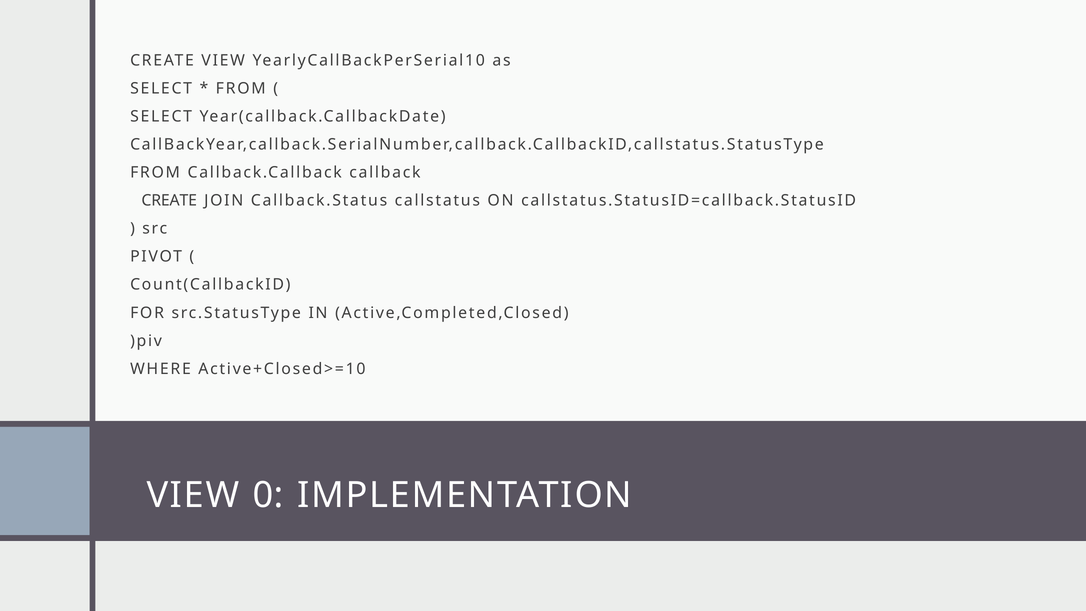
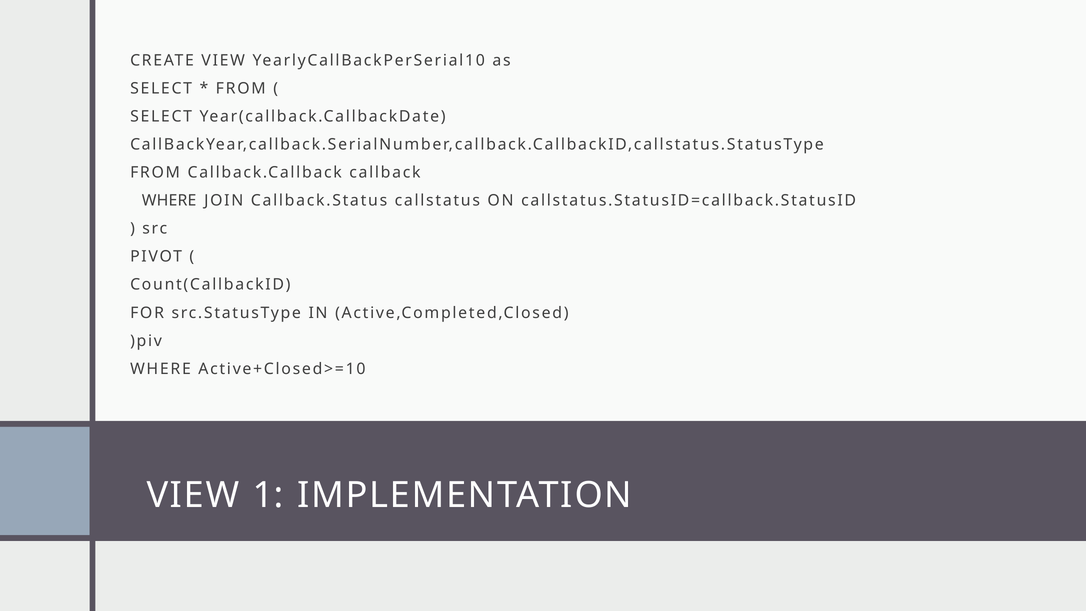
CREATE at (169, 201): CREATE -> WHERE
0: 0 -> 1
